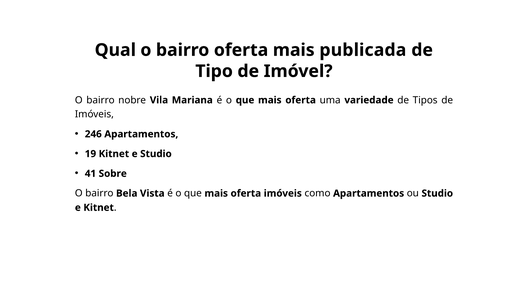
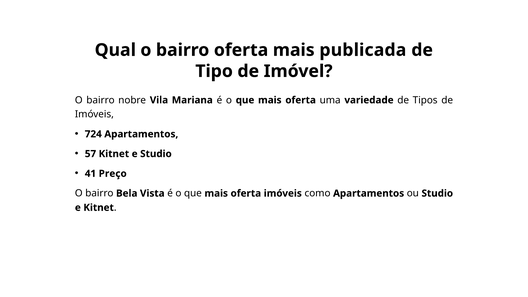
246: 246 -> 724
19: 19 -> 57
Sobre: Sobre -> Preço
